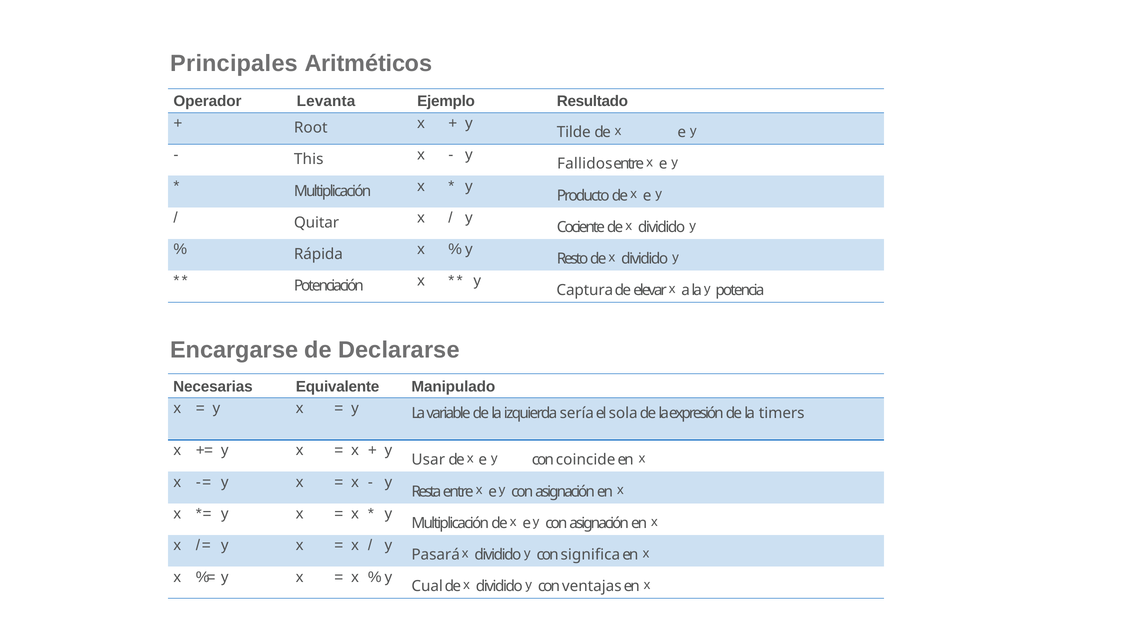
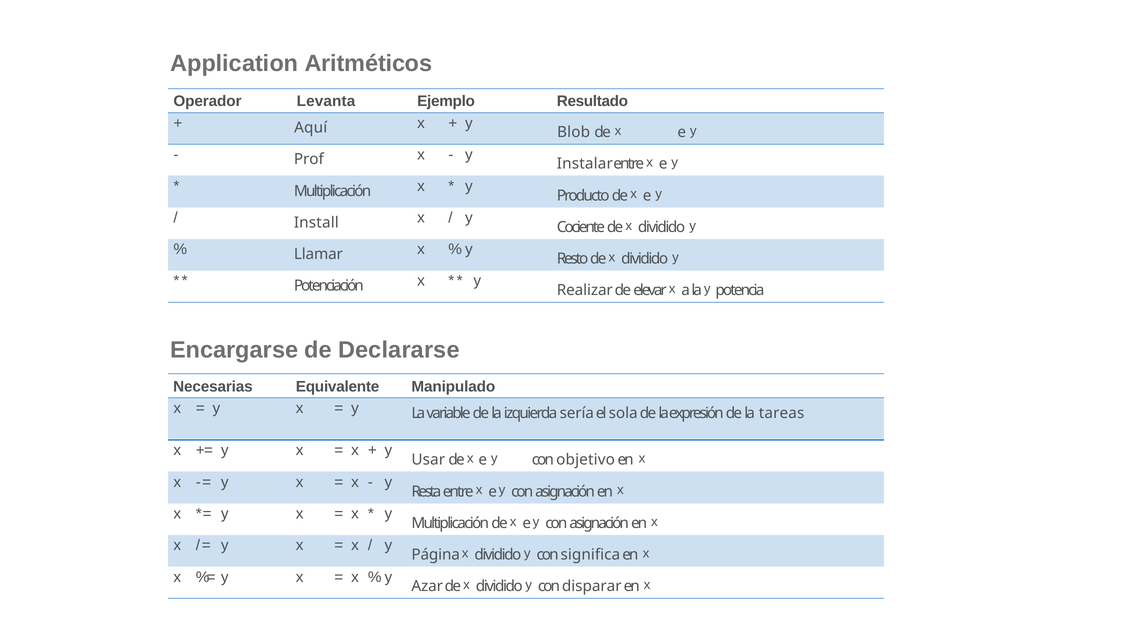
Principales: Principales -> Application
Root: Root -> Aquí
Tilde: Tilde -> Blob
This: This -> Prof
Fallidos: Fallidos -> Instalar
Quitar: Quitar -> Install
Rápida: Rápida -> Llamar
Captura: Captura -> Realizar
timers: timers -> tareas
coincide: coincide -> objetivo
Pasará: Pasará -> Página
Cual: Cual -> Azar
ventajas: ventajas -> disparar
